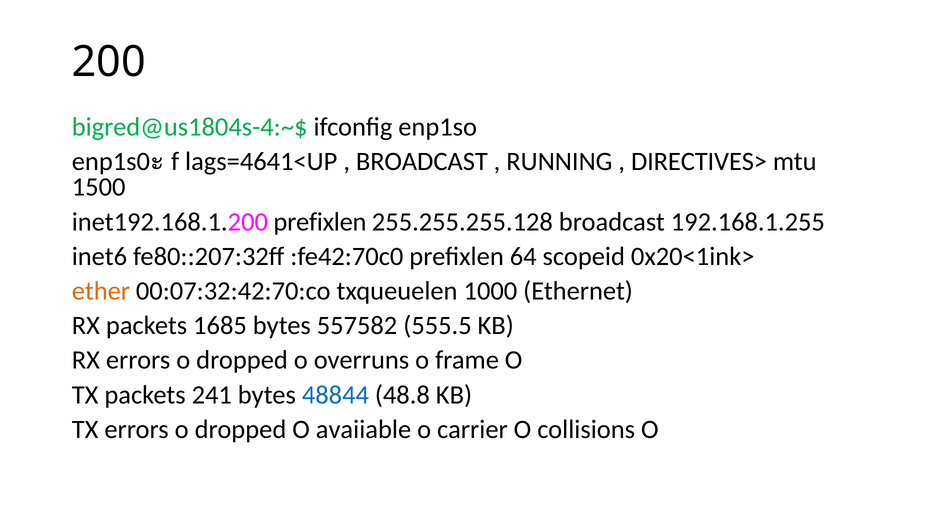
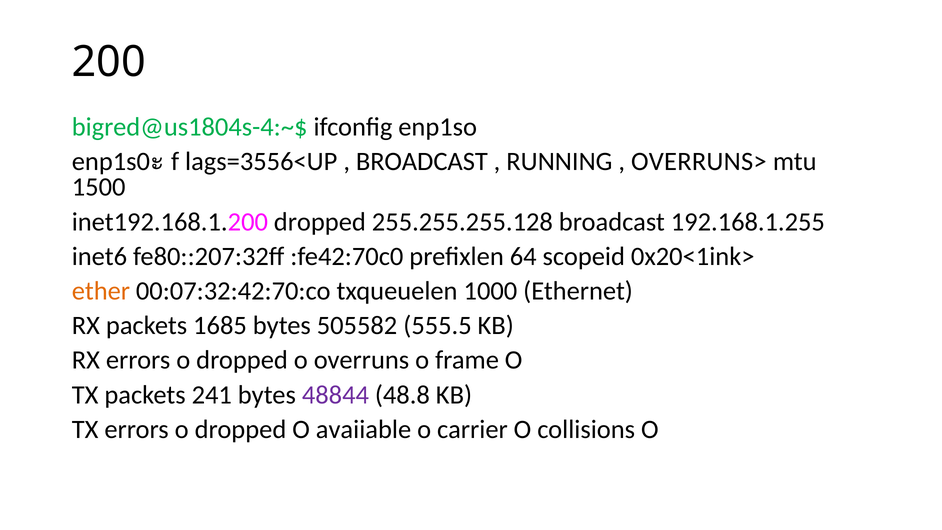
lags=4641<UP: lags=4641<UP -> lags=3556<UP
DIRECTIVES>: DIRECTIVES> -> OVERRUNS>
inet192.168.1.200 prefixlen: prefixlen -> dropped
557582: 557582 -> 505582
48844 colour: blue -> purple
